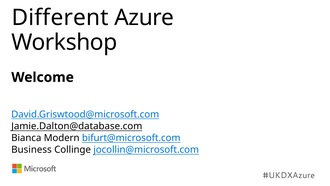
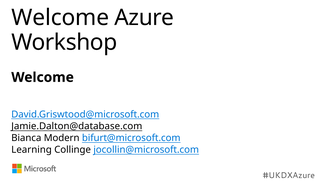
Different at (60, 18): Different -> Welcome
Business: Business -> Learning
